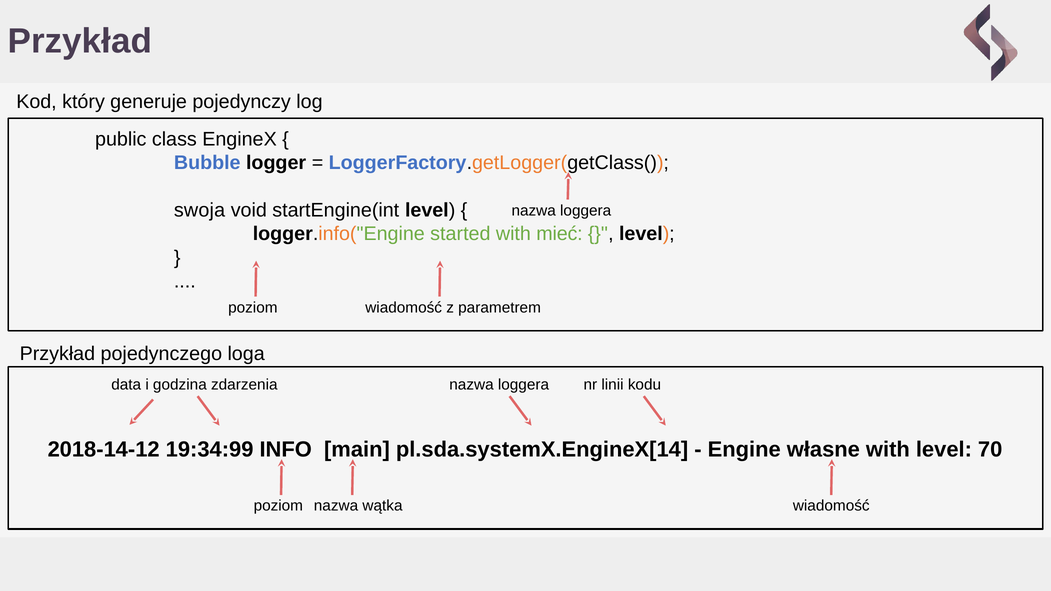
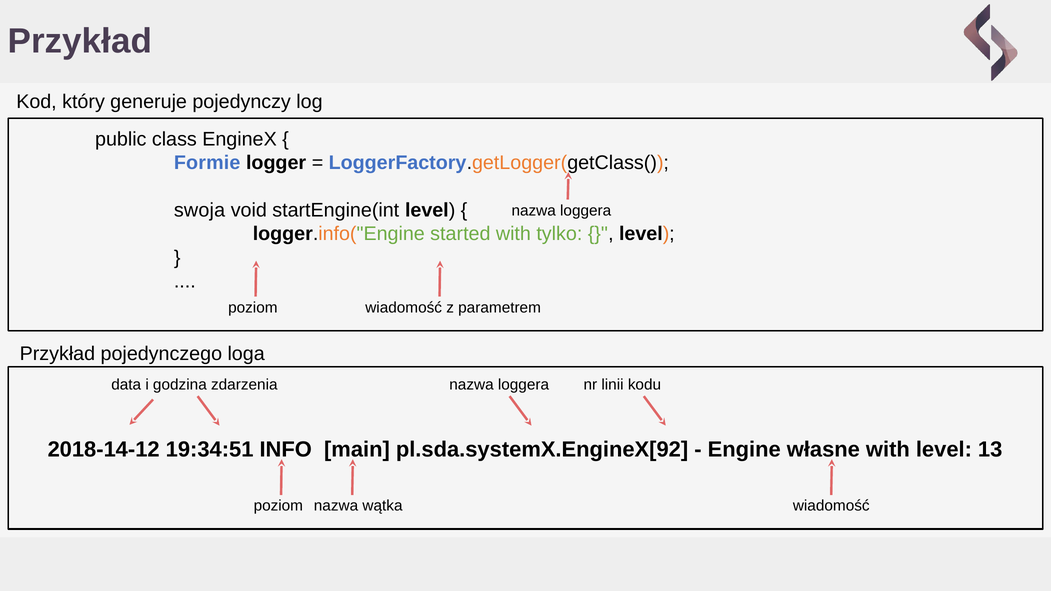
Bubble: Bubble -> Formie
mieć: mieć -> tylko
19:34:99: 19:34:99 -> 19:34:51
pl.sda.systemX.EngineX[14: pl.sda.systemX.EngineX[14 -> pl.sda.systemX.EngineX[92
70: 70 -> 13
